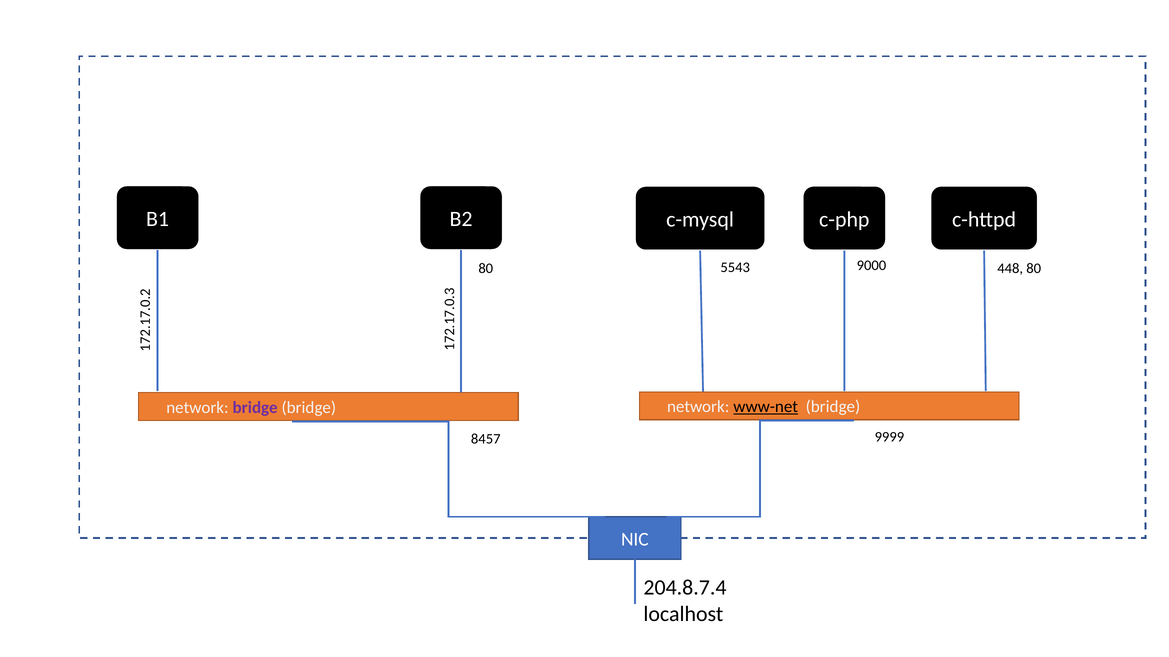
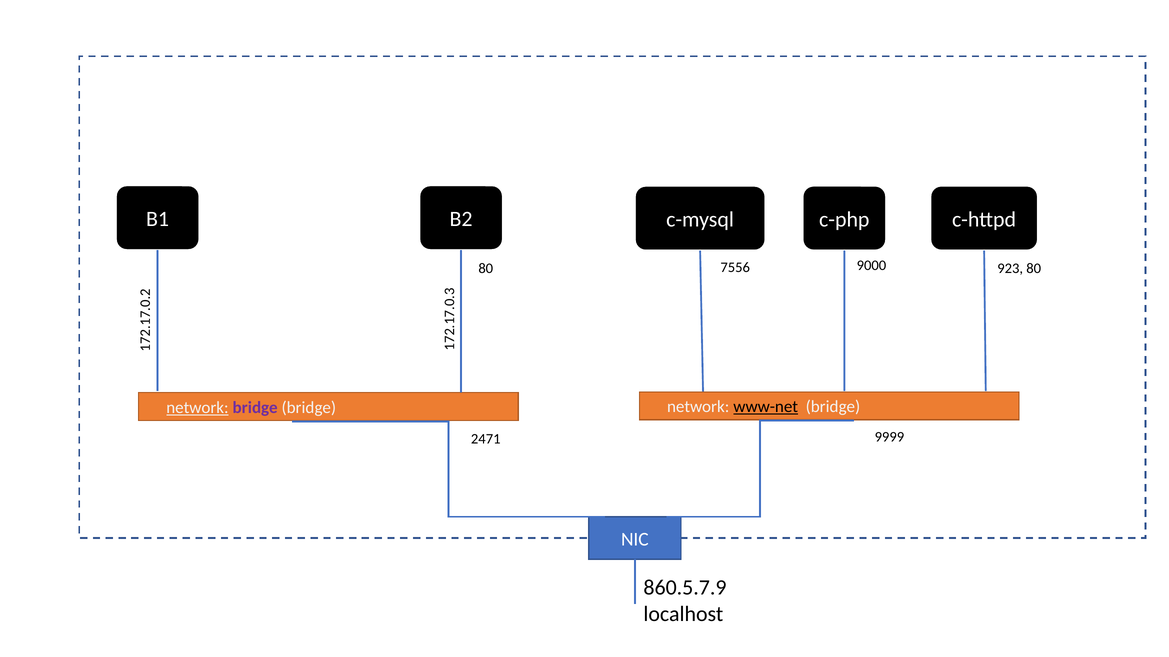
5543: 5543 -> 7556
448: 448 -> 923
network at (197, 408) underline: none -> present
8457: 8457 -> 2471
204.8.7.4: 204.8.7.4 -> 860.5.7.9
